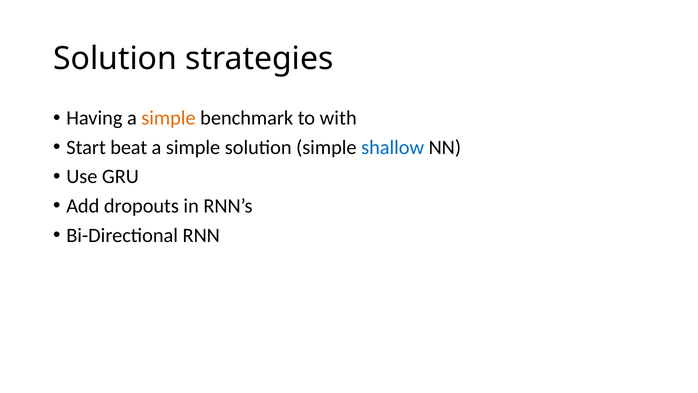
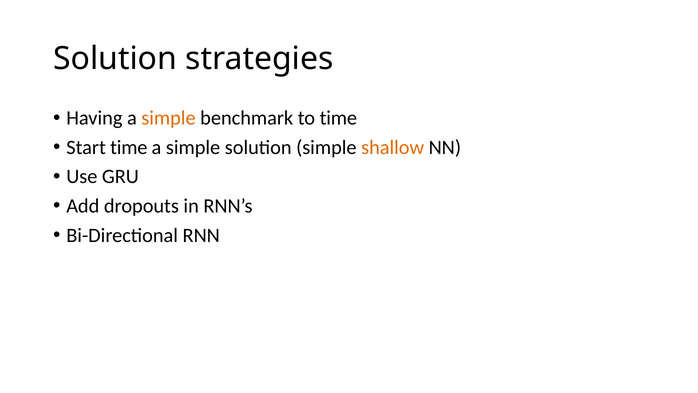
to with: with -> time
Start beat: beat -> time
shallow colour: blue -> orange
